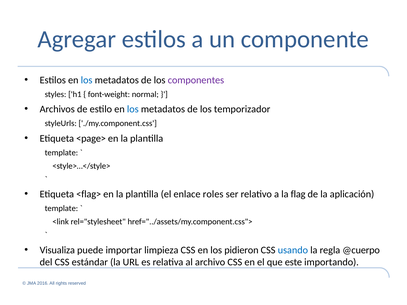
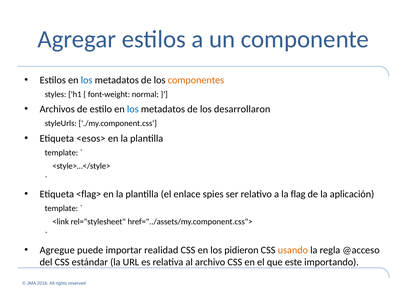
componentes colour: purple -> orange
temporizador: temporizador -> desarrollaron
<page>: <page> -> <esos>
roles: roles -> spies
Visualiza: Visualiza -> Agregue
limpieza: limpieza -> realidad
usando colour: blue -> orange
@cuerpo: @cuerpo -> @acceso
